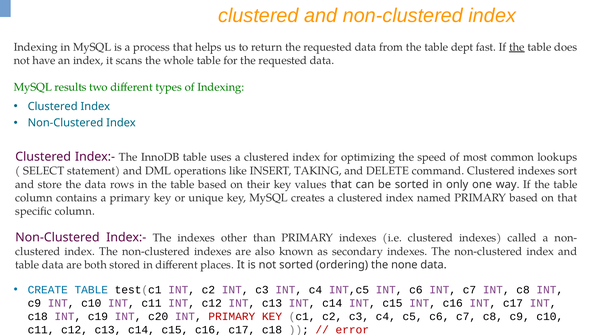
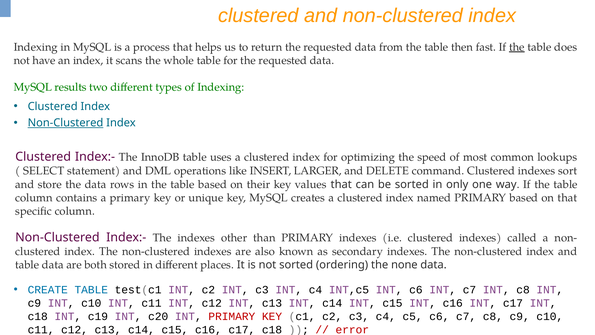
dept: dept -> then
Non-Clustered at (66, 123) underline: none -> present
TAKING: TAKING -> LARGER
